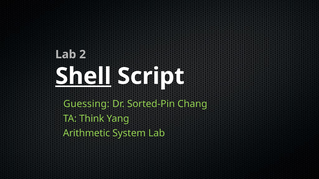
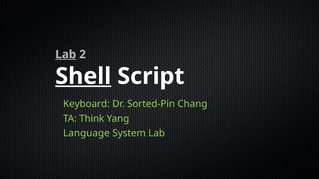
Lab at (66, 55) underline: none -> present
Guessing: Guessing -> Keyboard
Arithmetic: Arithmetic -> Language
